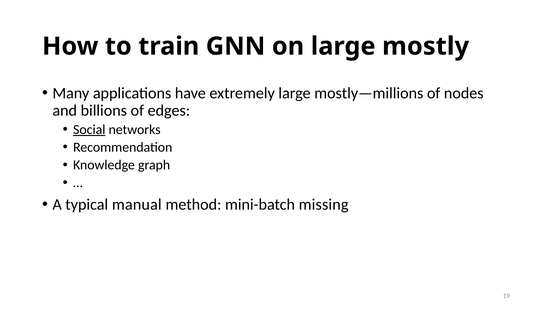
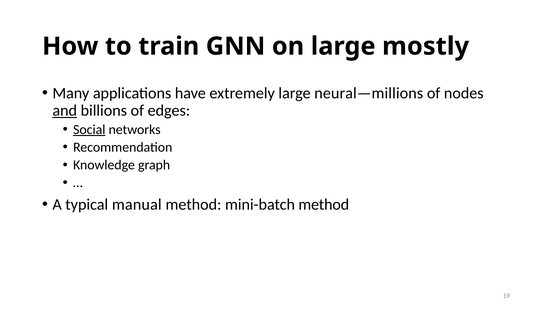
mostly—millions: mostly—millions -> neural—millions
and underline: none -> present
mini-batch missing: missing -> method
